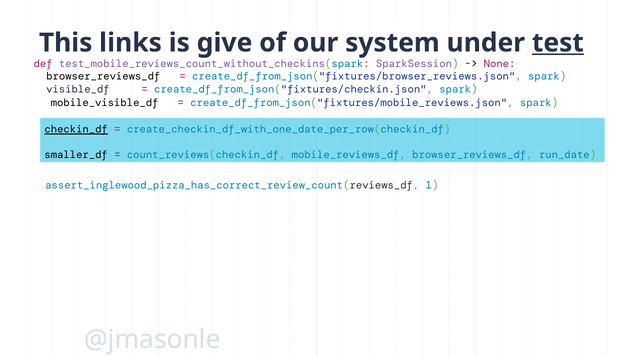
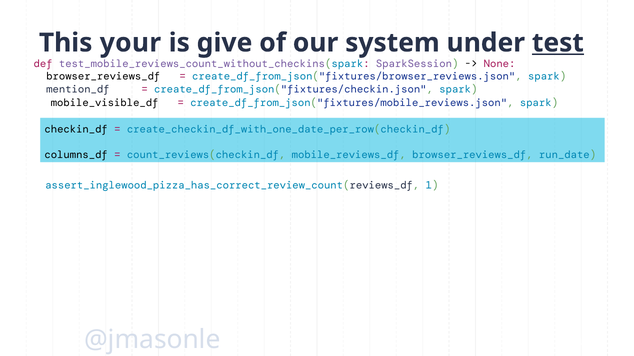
links: links -> your
visible_df: visible_df -> mention_df
checkin_df underline: present -> none
smaller_df: smaller_df -> columns_df
